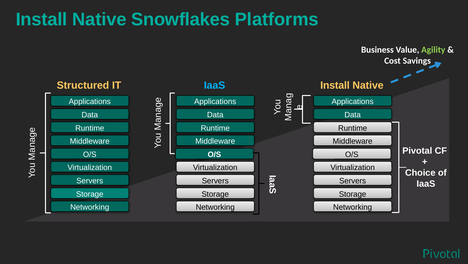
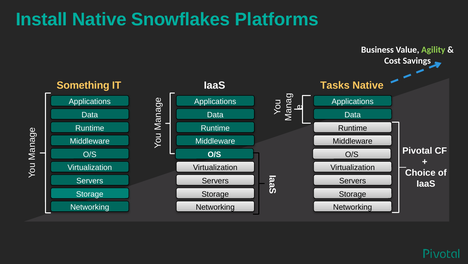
Structured: Structured -> Something
IaaS at (215, 85) colour: light blue -> white
Install at (335, 85): Install -> Tasks
